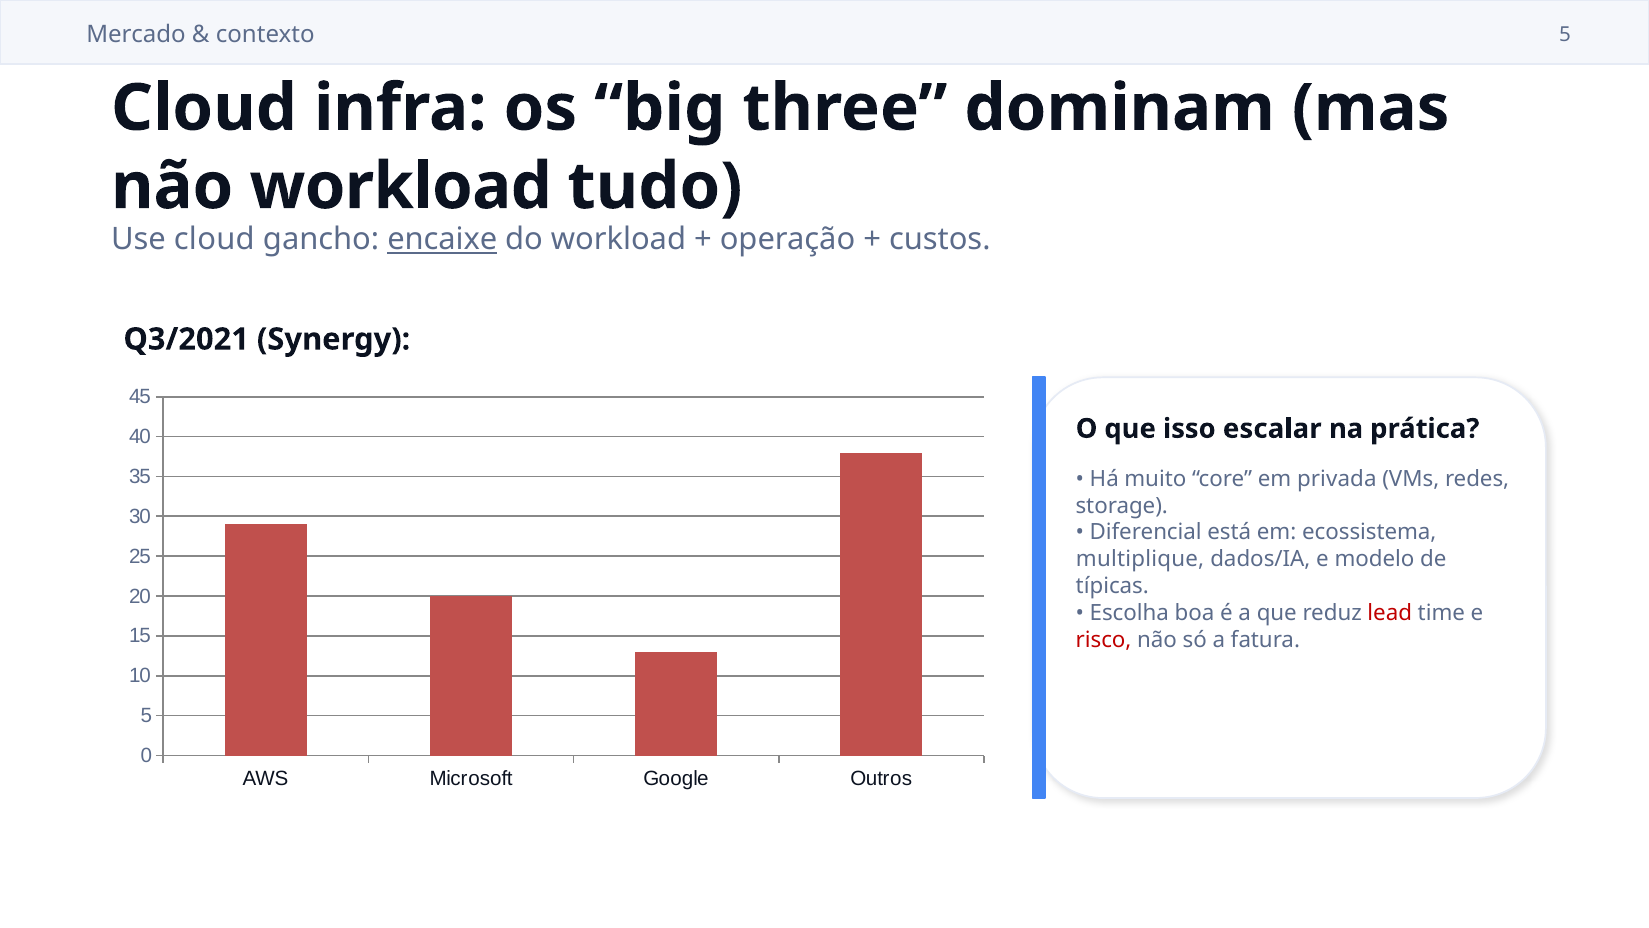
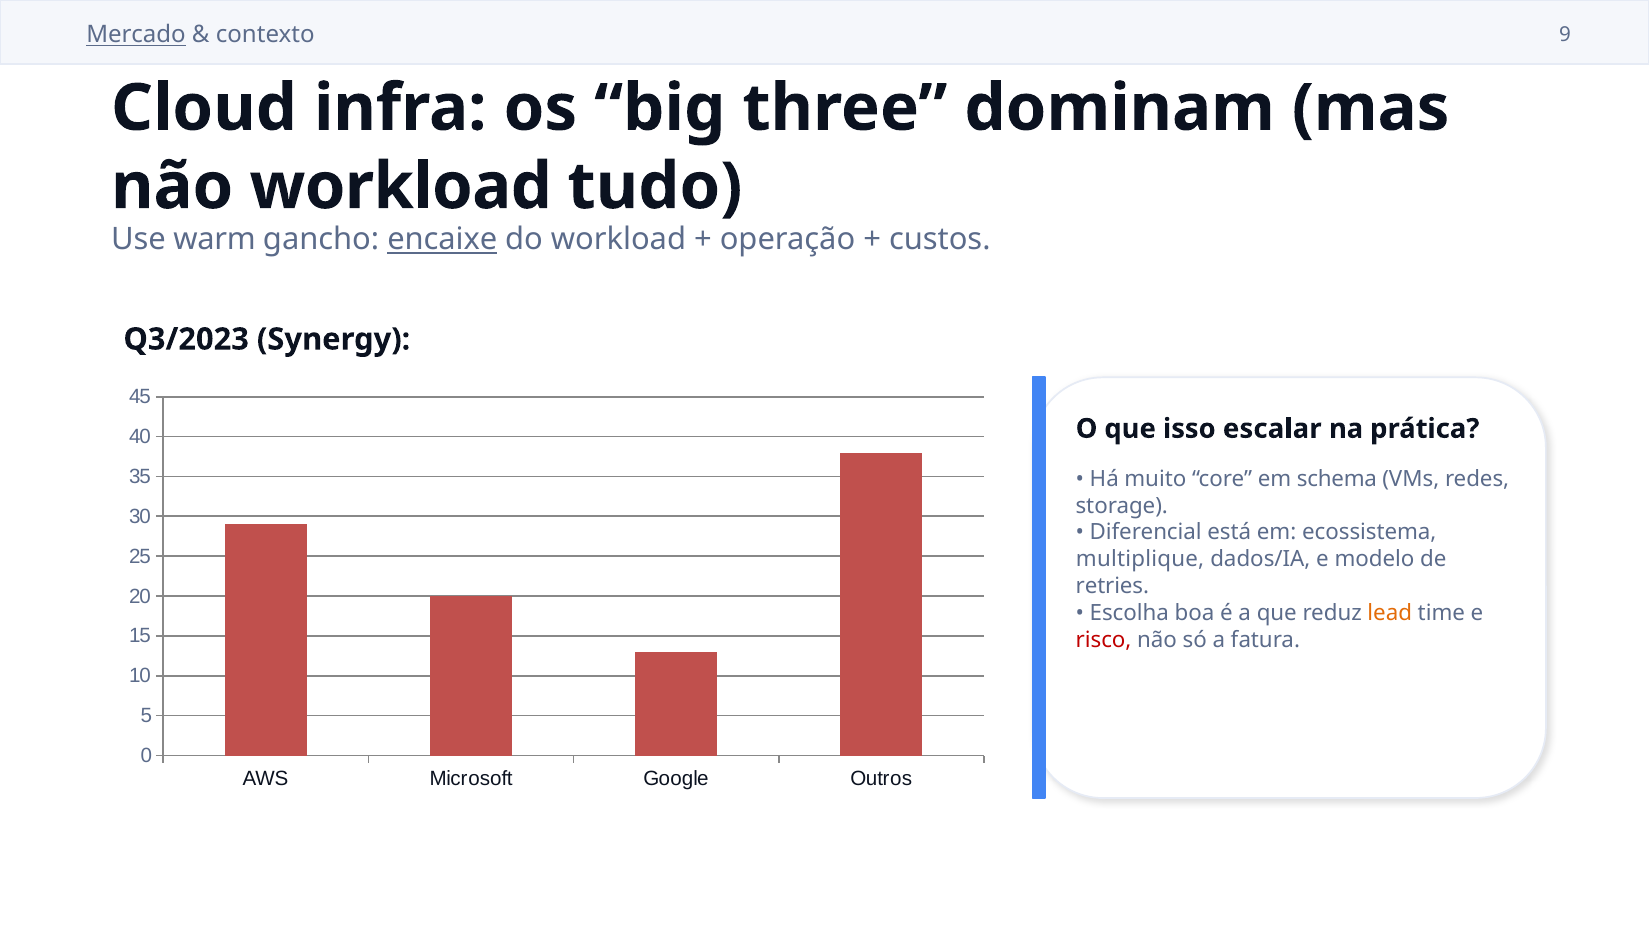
Mercado underline: none -> present
contexto 5: 5 -> 9
Use cloud: cloud -> warm
Q3/2021: Q3/2021 -> Q3/2023
privada: privada -> schema
típicas: típicas -> retries
lead colour: red -> orange
